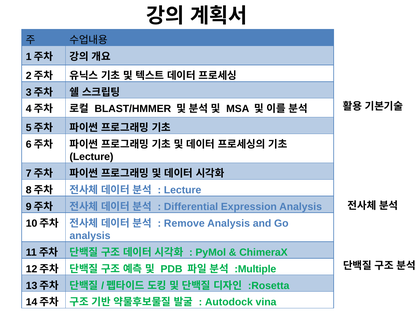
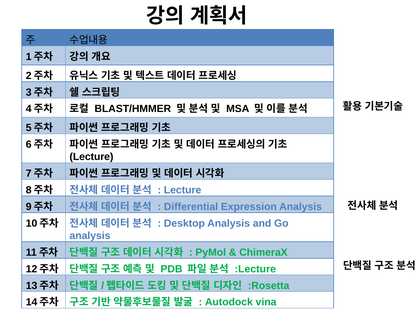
Remove: Remove -> Desktop
:Multiple: :Multiple -> :Lecture
